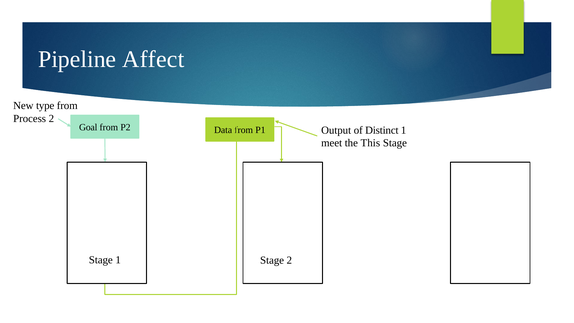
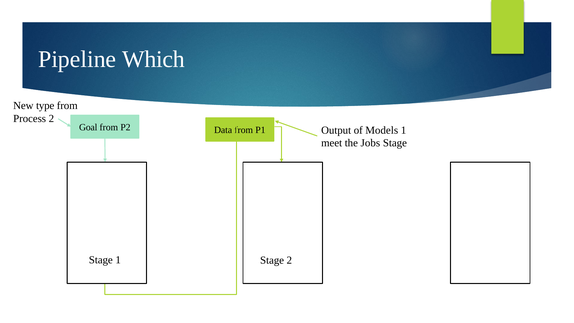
Affect: Affect -> Which
Distinct: Distinct -> Models
This: This -> Jobs
